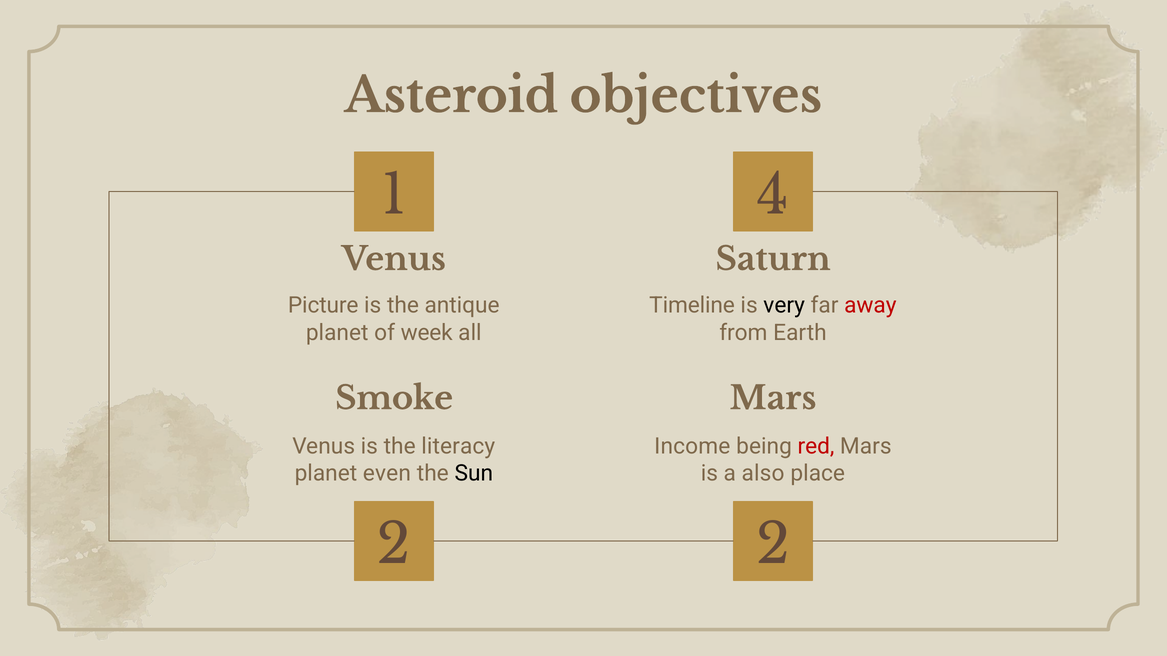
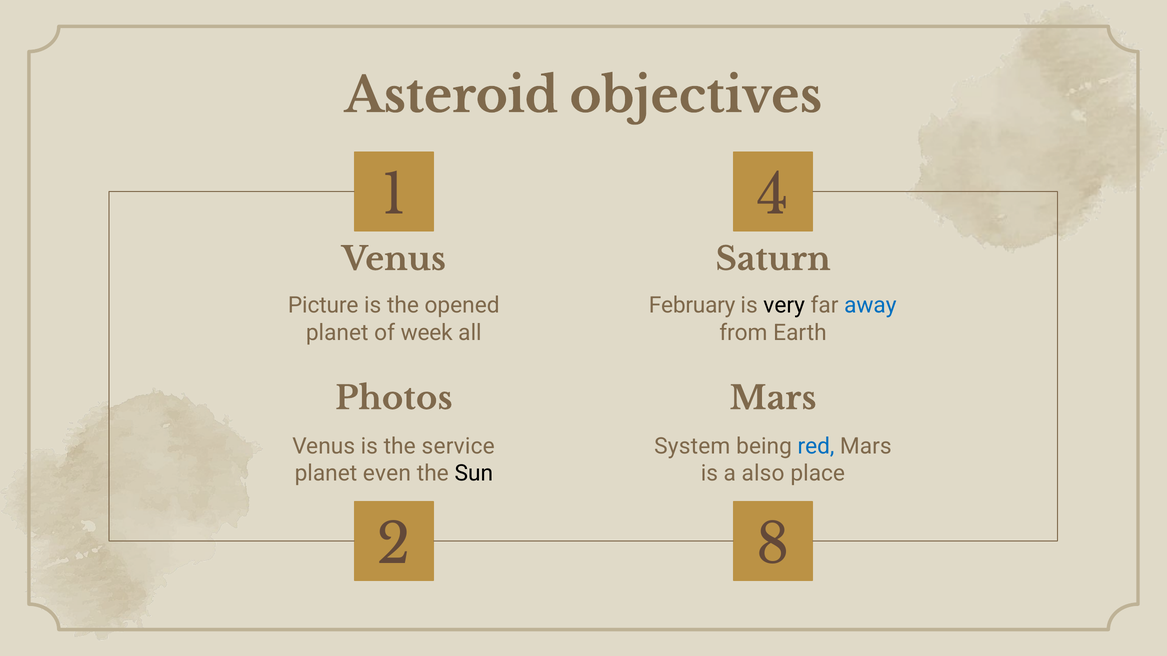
antique: antique -> opened
Timeline: Timeline -> February
away colour: red -> blue
Smoke: Smoke -> Photos
literacy: literacy -> service
Income: Income -> System
red colour: red -> blue
2 2: 2 -> 8
